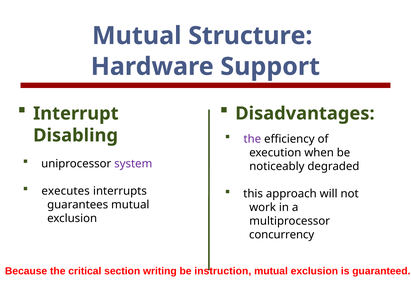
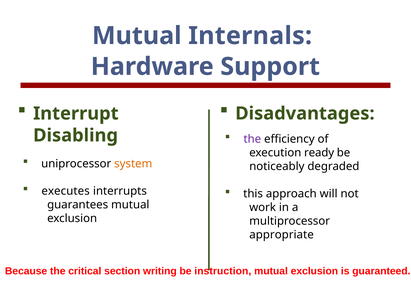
Structure: Structure -> Internals
when: when -> ready
system colour: purple -> orange
concurrency: concurrency -> appropriate
